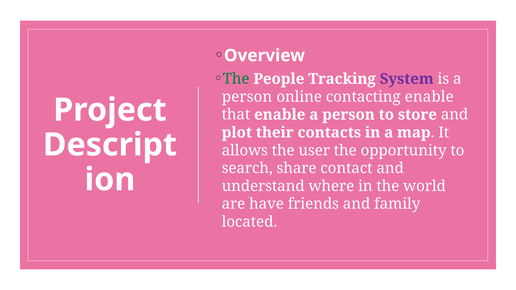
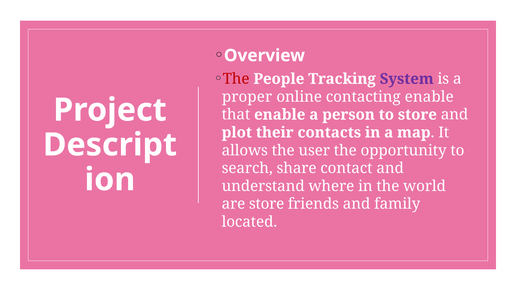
The at (236, 79) colour: green -> red
person at (247, 97): person -> proper
are have: have -> store
